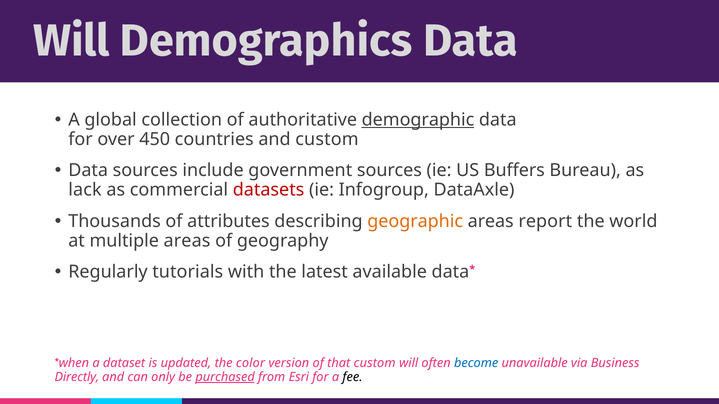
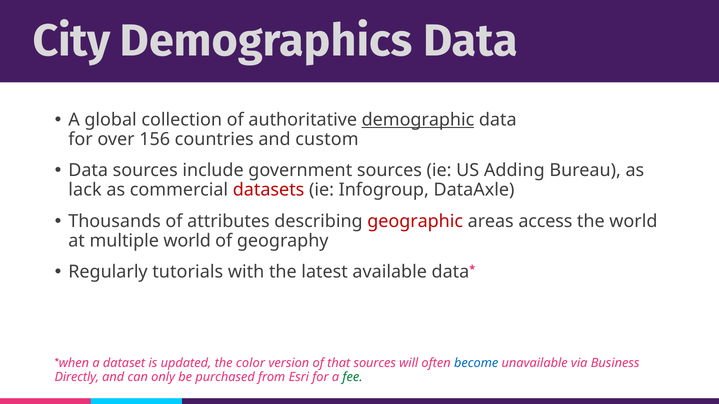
Will at (71, 41): Will -> City
450: 450 -> 156
Buffers: Buffers -> Adding
geographic colour: orange -> red
report: report -> access
multiple areas: areas -> world
that custom: custom -> sources
purchased underline: present -> none
fee colour: black -> green
